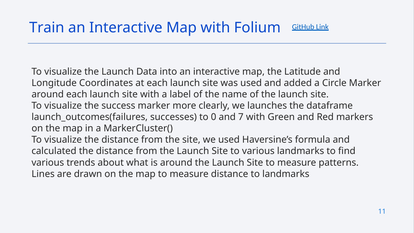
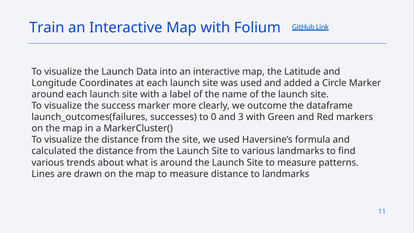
launches: launches -> outcome
7: 7 -> 3
